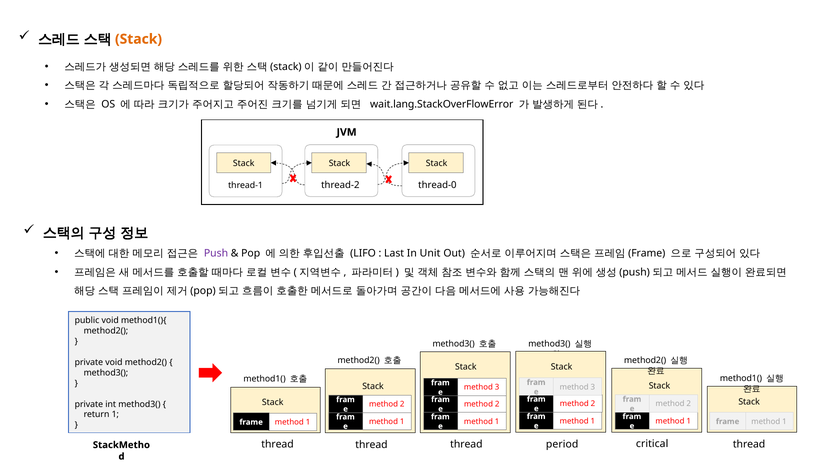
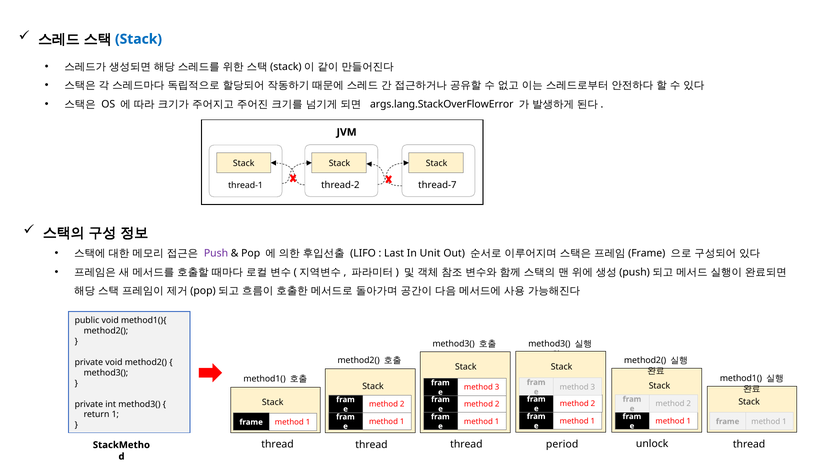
Stack at (139, 39) colour: orange -> blue
wait.lang.StackOverFlowError: wait.lang.StackOverFlowError -> args.lang.StackOverFlowError
thread-0: thread-0 -> thread-7
critical: critical -> unlock
